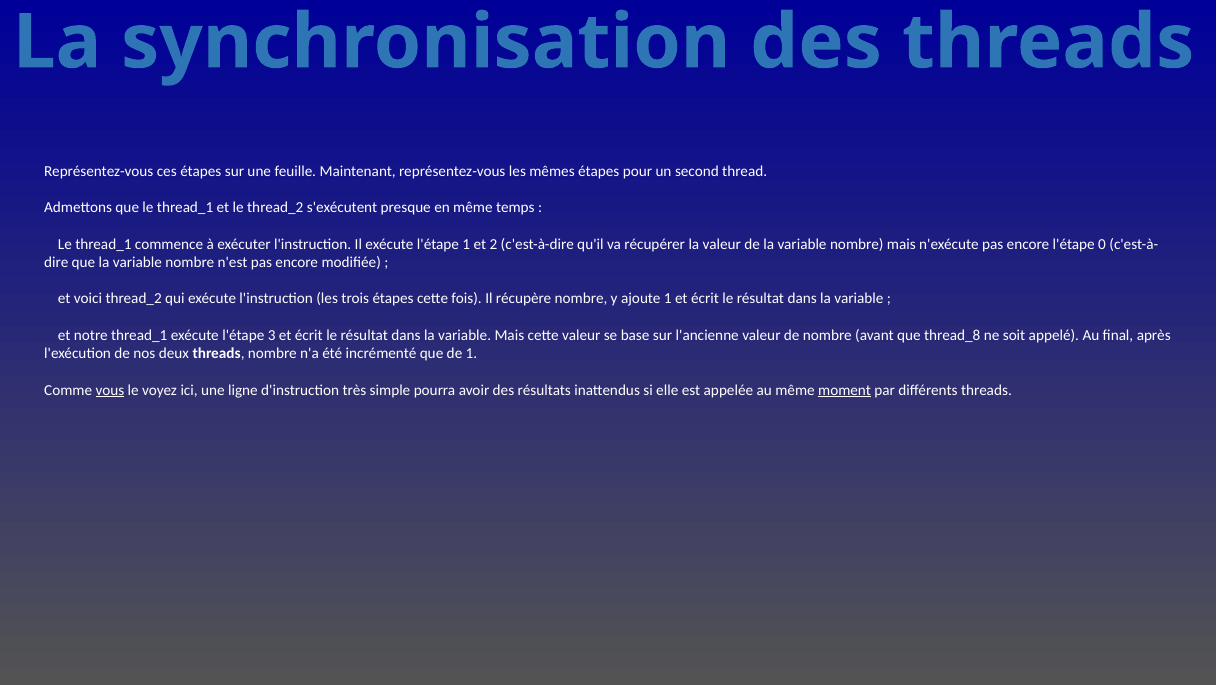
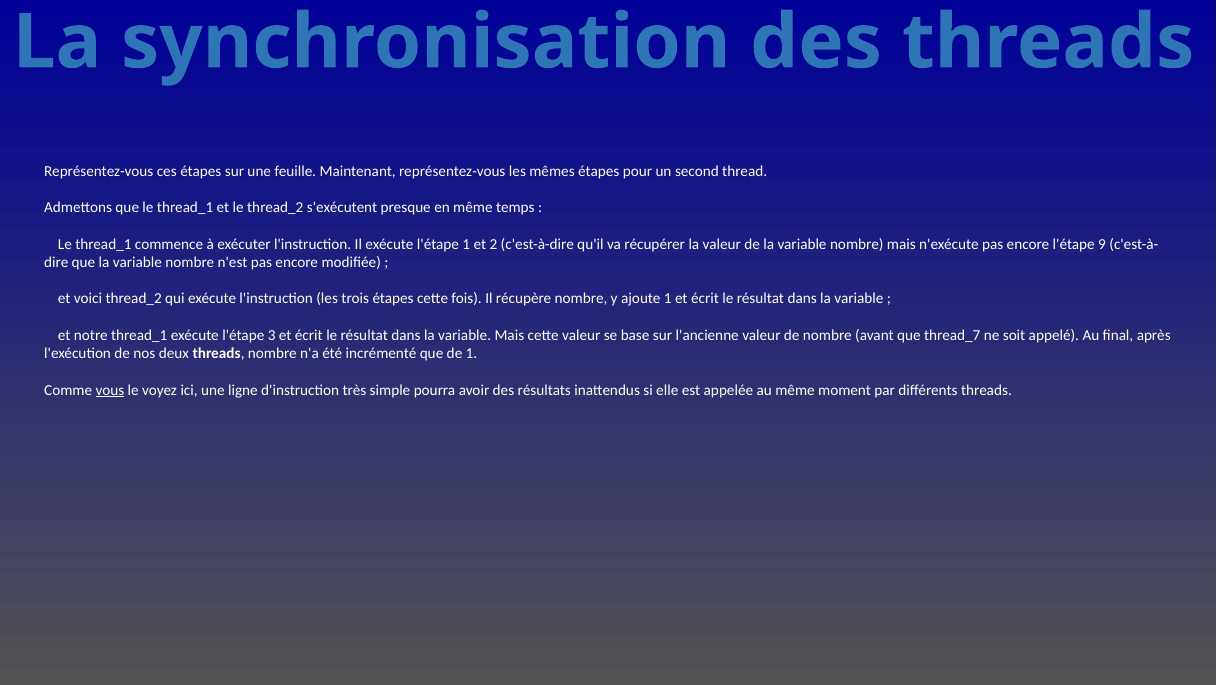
0: 0 -> 9
thread_8: thread_8 -> thread_7
moment underline: present -> none
